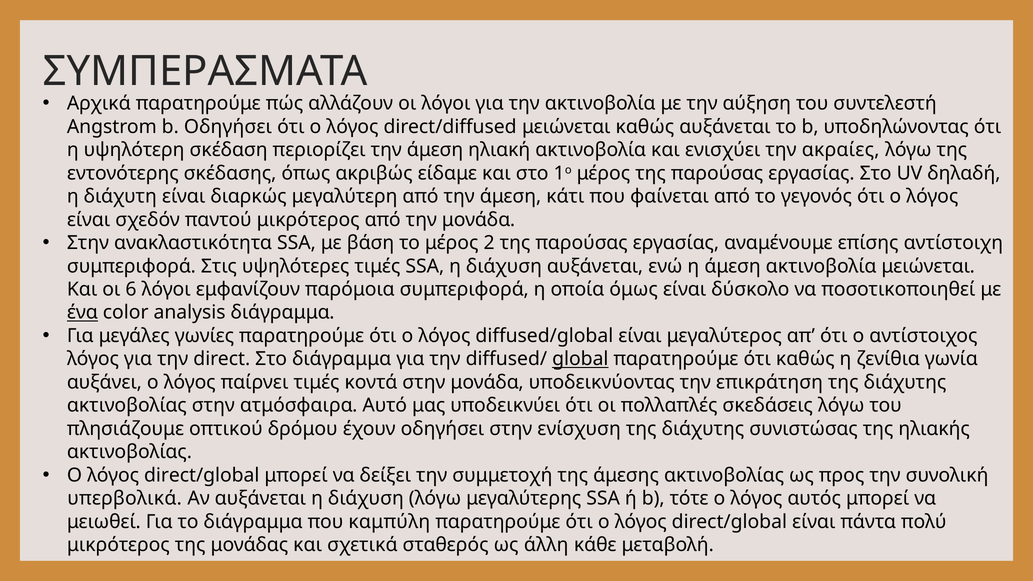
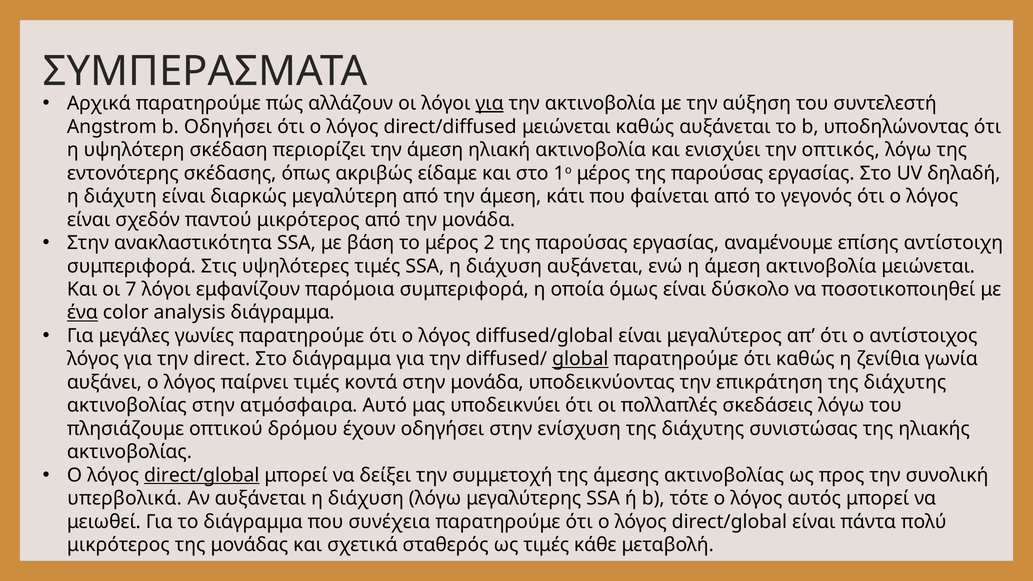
για at (490, 103) underline: none -> present
ακραίες: ακραίες -> οπτικός
6: 6 -> 7
direct/global at (202, 475) underline: none -> present
καμπύλη: καμπύλη -> συνέχεια
ως άλλη: άλλη -> τιμές
